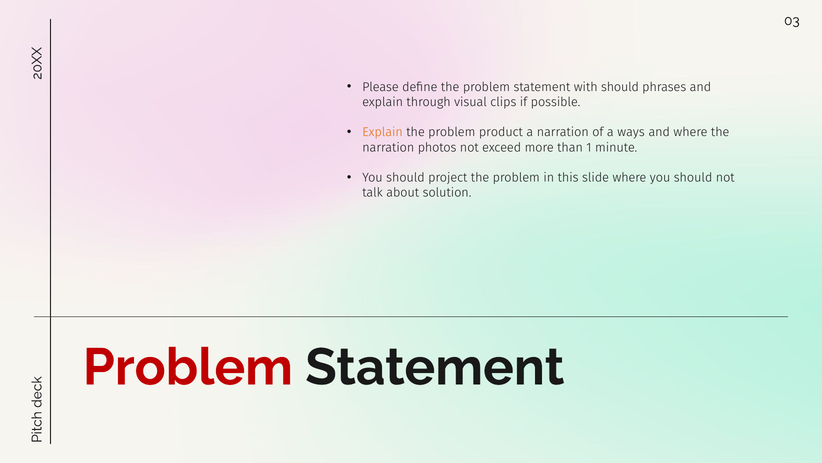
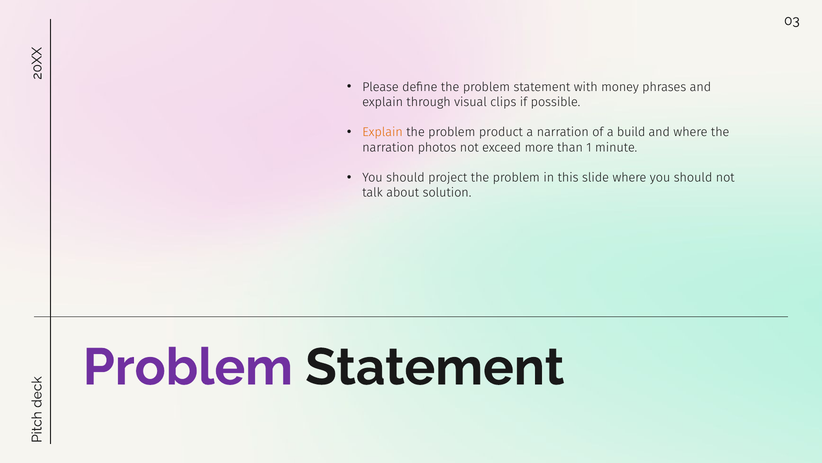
with should: should -> money
ways: ways -> build
Problem at (188, 367) colour: red -> purple
